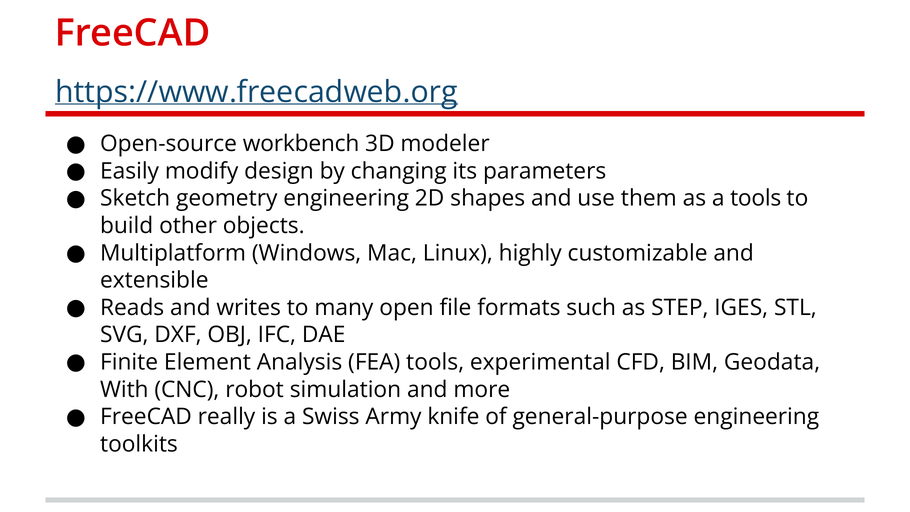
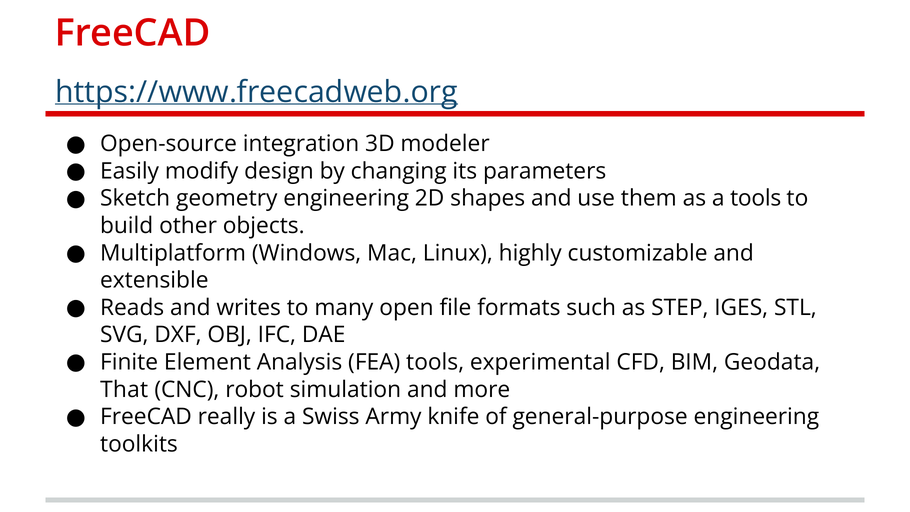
workbench: workbench -> integration
With: With -> That
